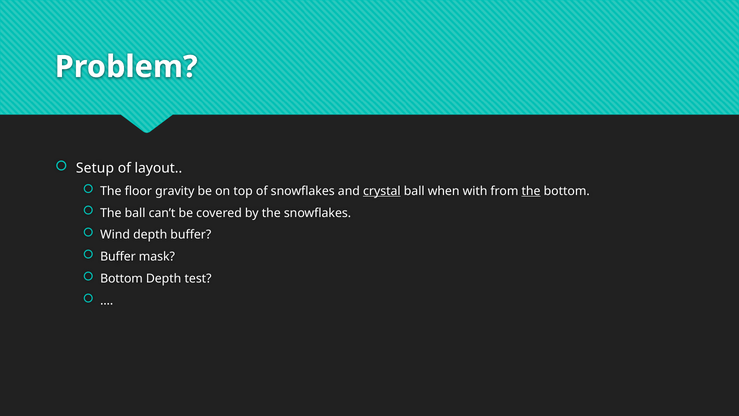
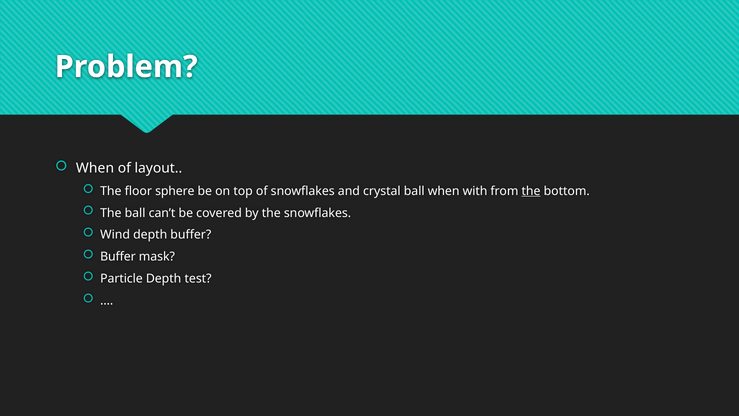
Setup at (95, 168): Setup -> When
gravity: gravity -> sphere
crystal underline: present -> none
Bottom at (121, 278): Bottom -> Particle
